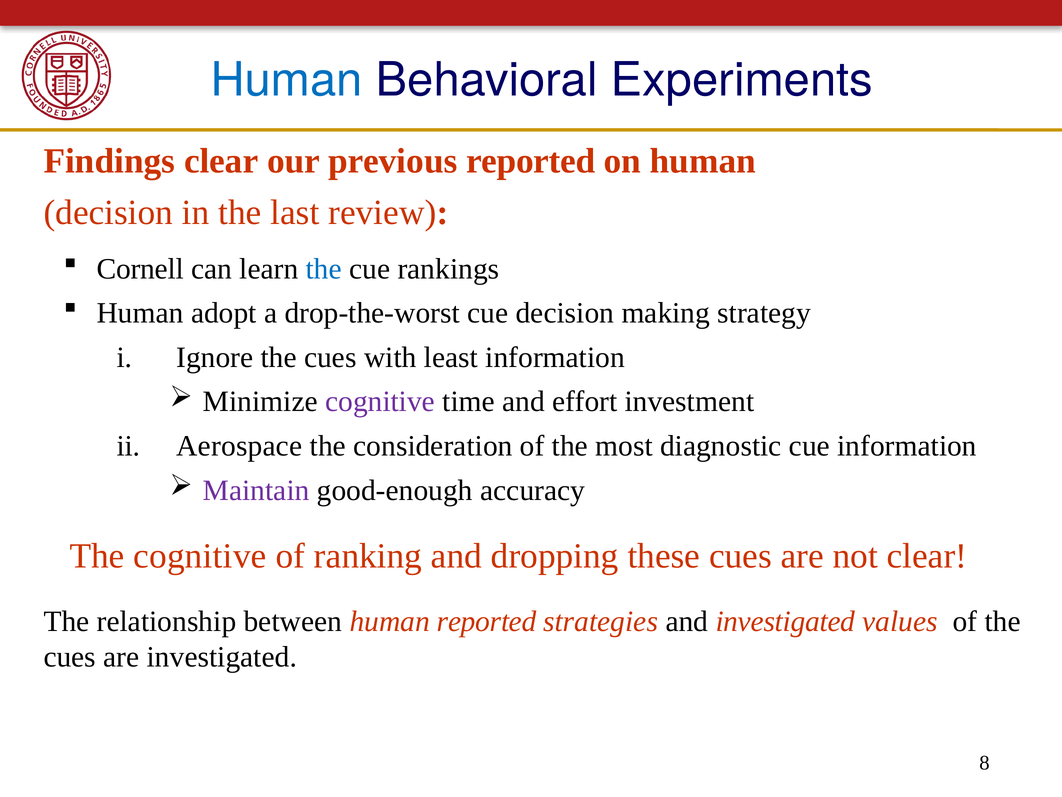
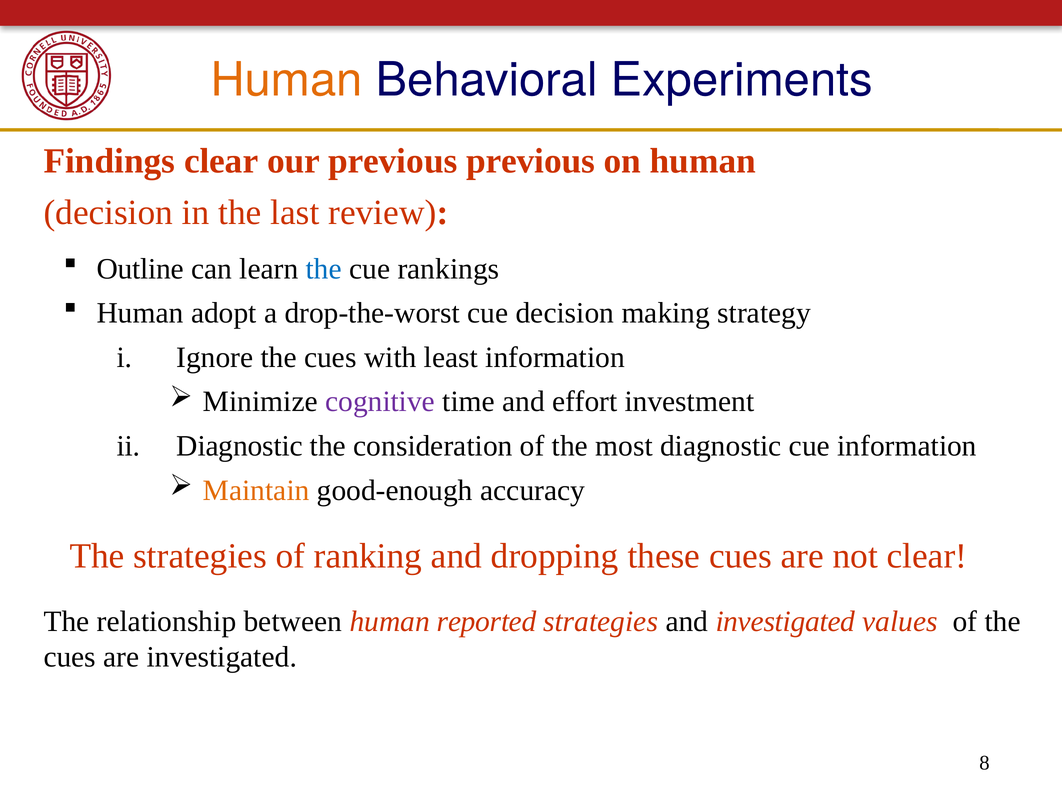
Human at (287, 80) colour: blue -> orange
previous reported: reported -> previous
Cornell: Cornell -> Outline
Aerospace at (239, 446): Aerospace -> Diagnostic
Maintain colour: purple -> orange
The cognitive: cognitive -> strategies
